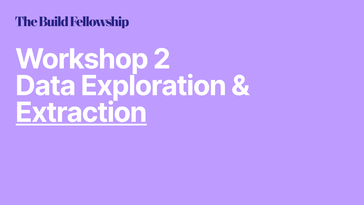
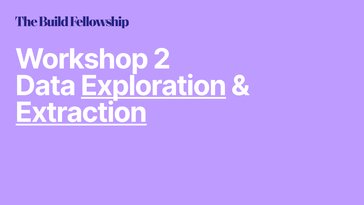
Exploration underline: none -> present
